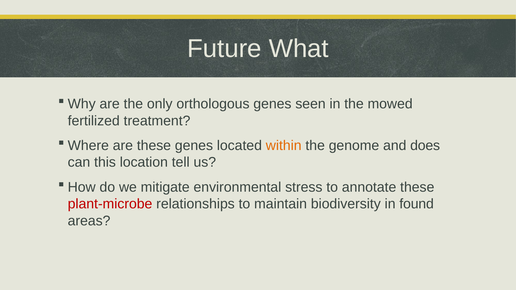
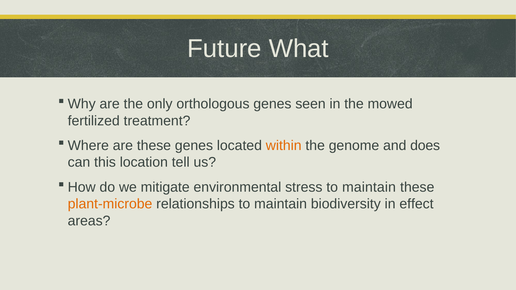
stress to annotate: annotate -> maintain
plant-microbe colour: red -> orange
found: found -> effect
